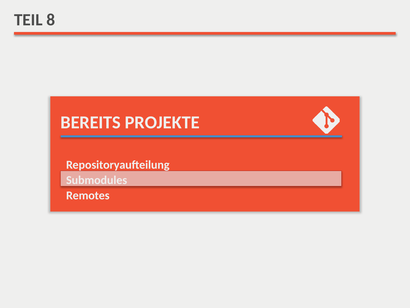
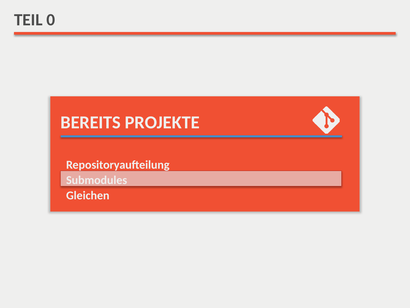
8: 8 -> 0
Remotes: Remotes -> Gleichen
